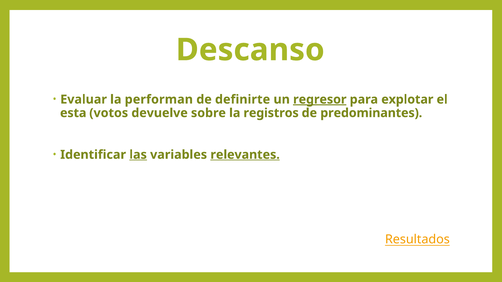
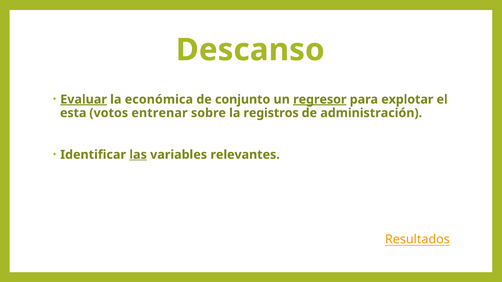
Evaluar underline: none -> present
performan: performan -> económica
definirte: definirte -> conjunto
devuelve: devuelve -> entrenar
predominantes: predominantes -> administración
relevantes underline: present -> none
